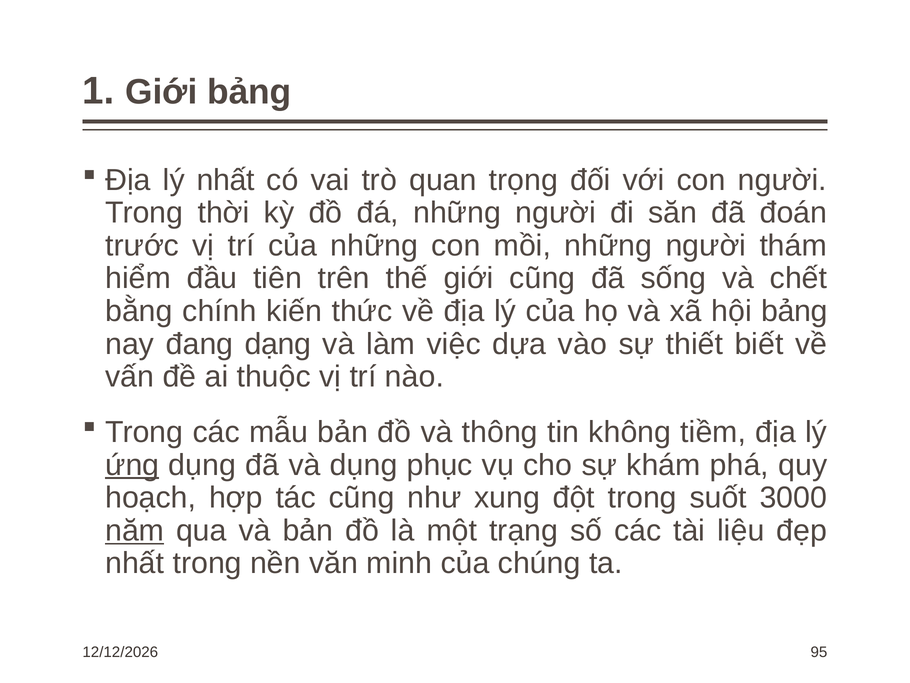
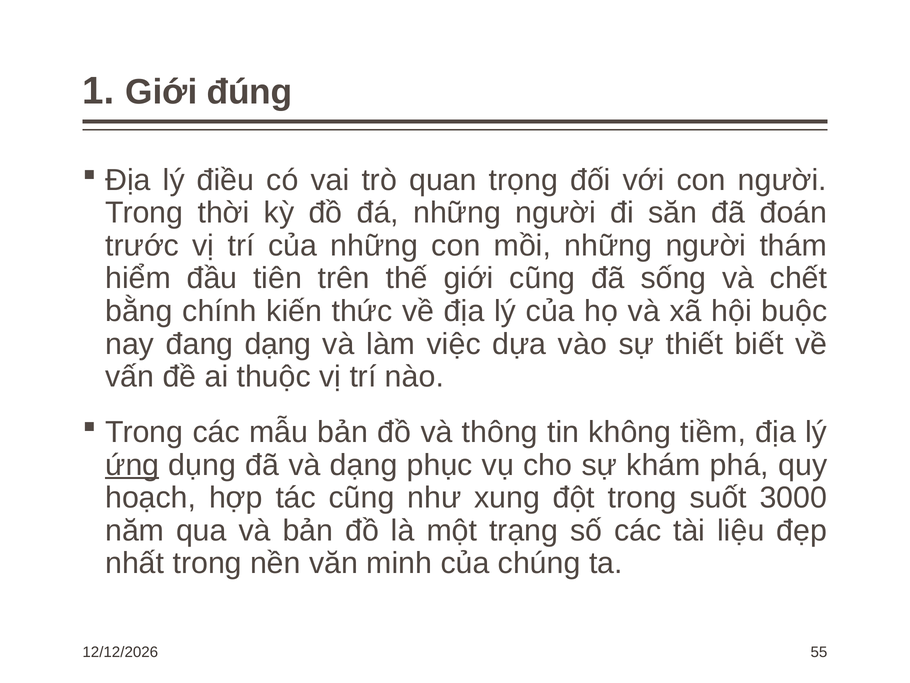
Giới bảng: bảng -> đúng
lý nhất: nhất -> điều
hội bảng: bảng -> buộc
và dụng: dụng -> dạng
năm underline: present -> none
95: 95 -> 55
